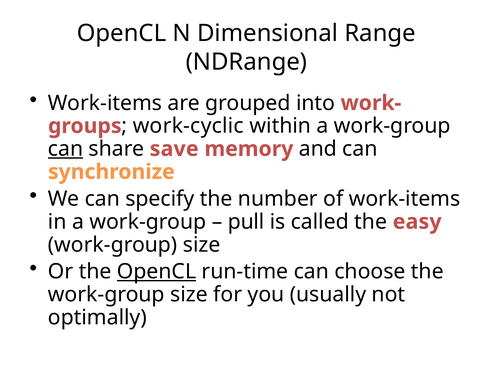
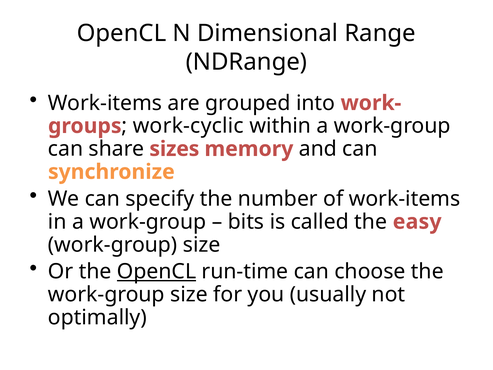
can at (66, 149) underline: present -> none
save: save -> sizes
pull: pull -> bits
